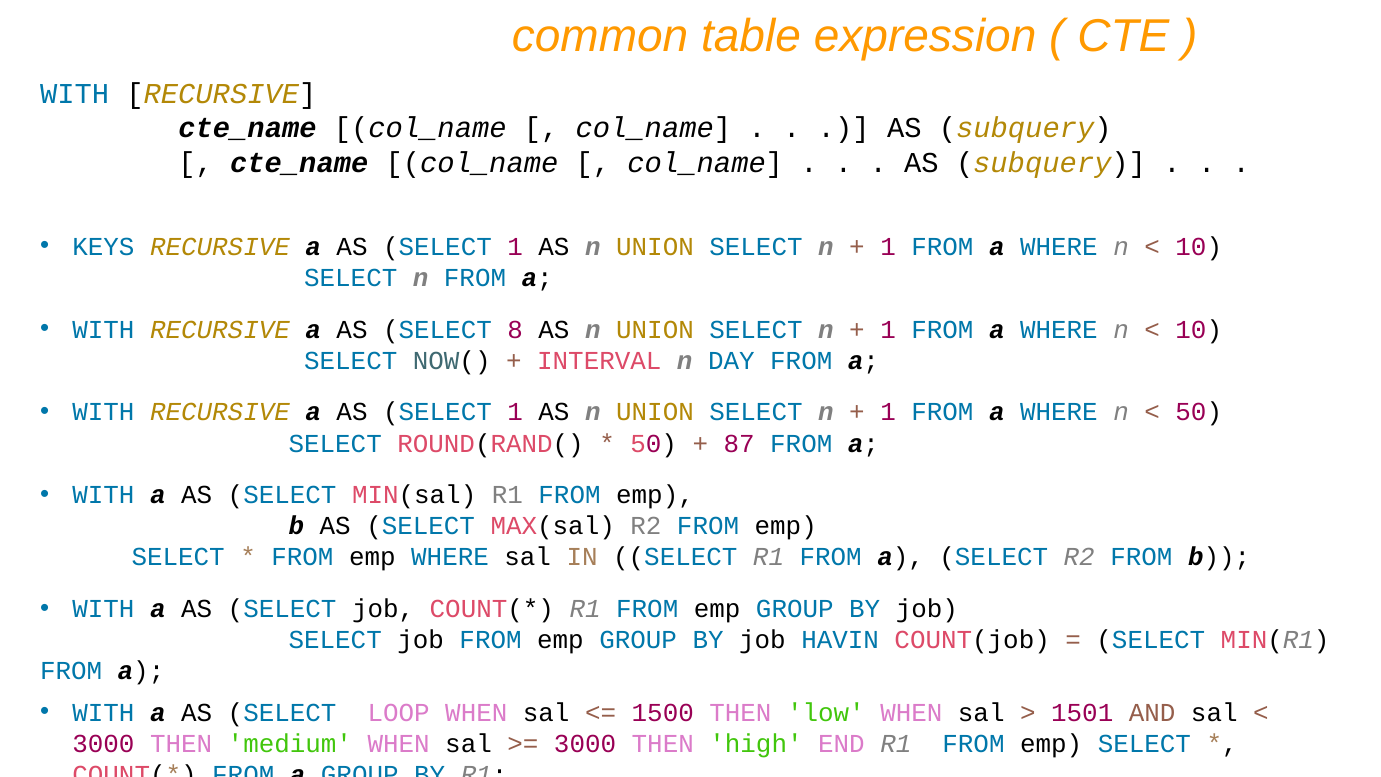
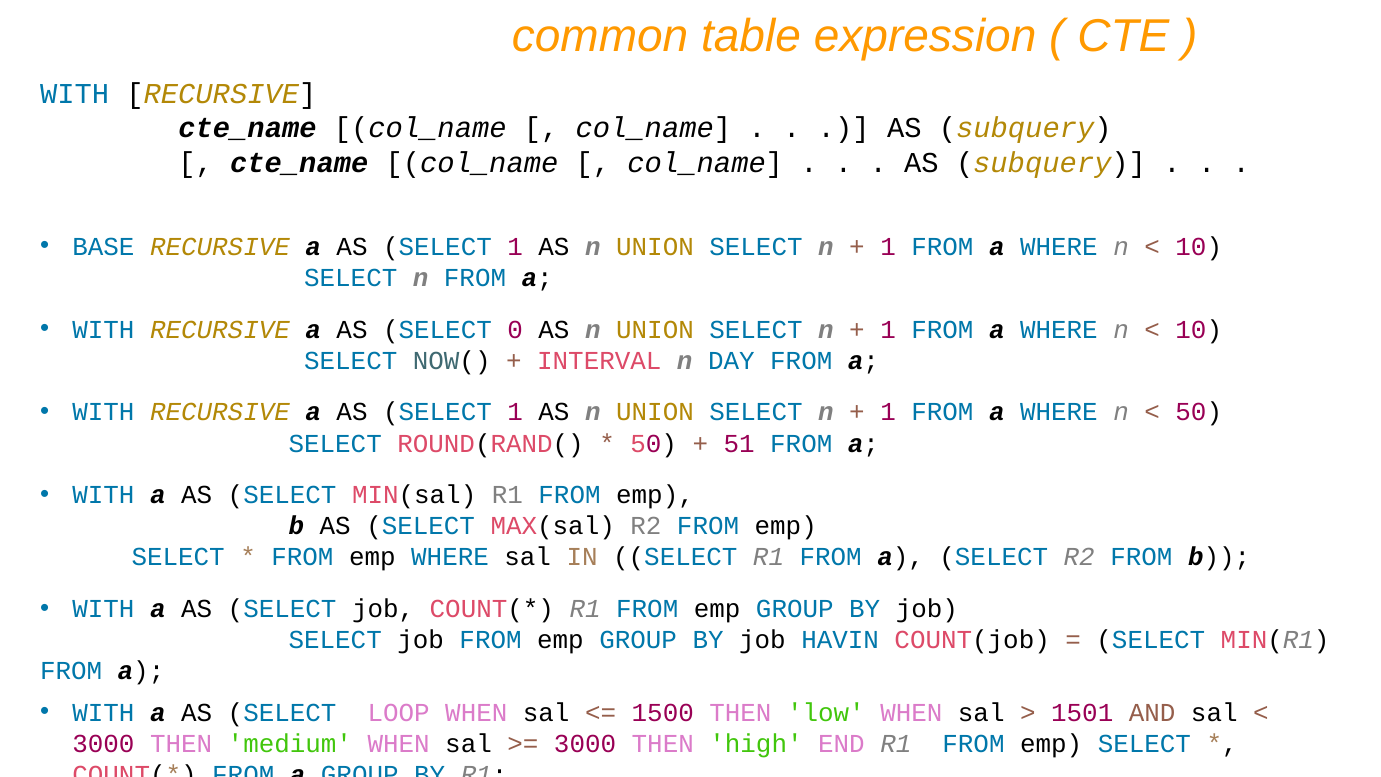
KEYS: KEYS -> BASE
8: 8 -> 0
87: 87 -> 51
